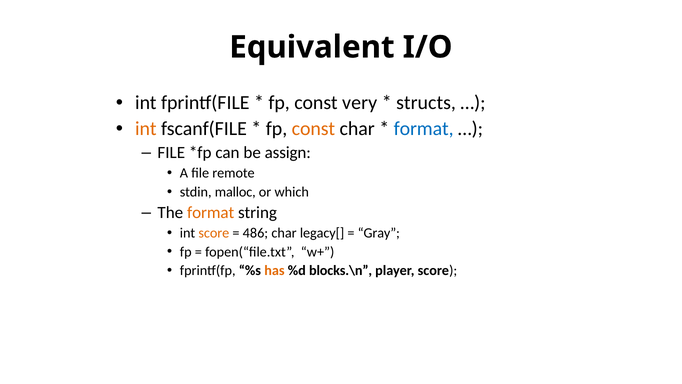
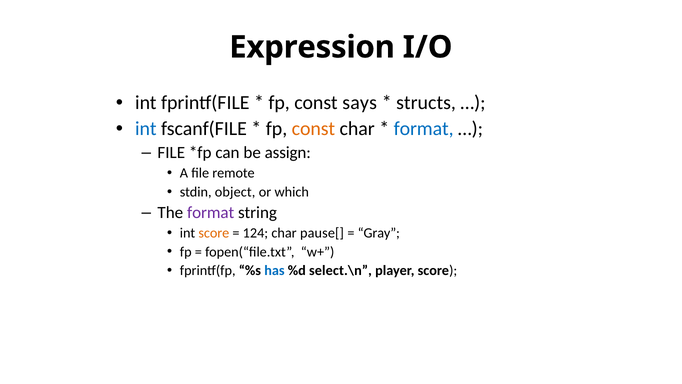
Equivalent: Equivalent -> Expression
very: very -> says
int at (146, 129) colour: orange -> blue
malloc: malloc -> object
format at (211, 213) colour: orange -> purple
486: 486 -> 124
legacy[: legacy[ -> pause[
has colour: orange -> blue
blocks.\n: blocks.\n -> select.\n
